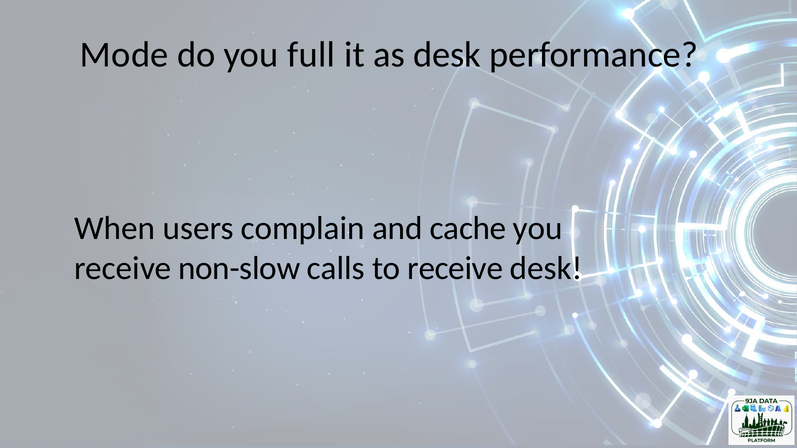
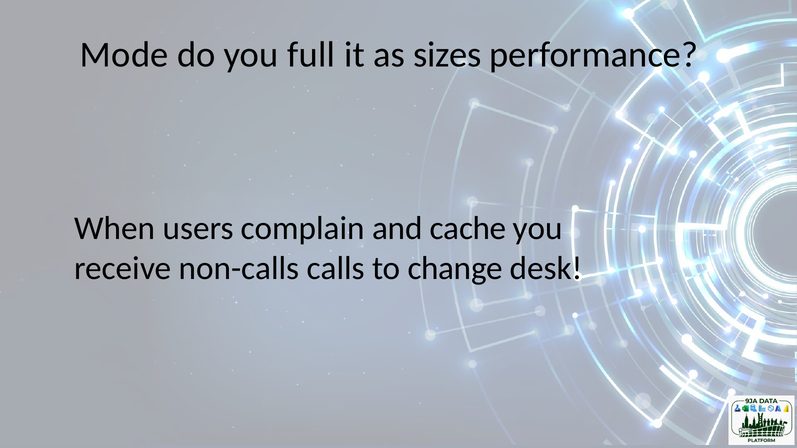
as desk: desk -> sizes
non-slow: non-slow -> non-calls
to receive: receive -> change
